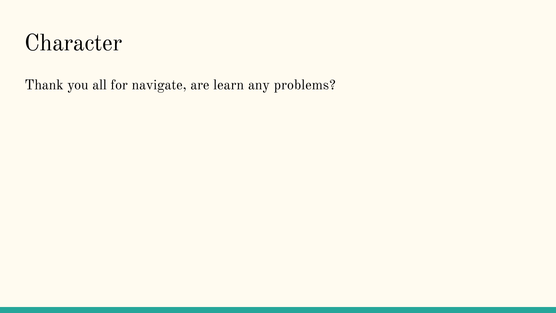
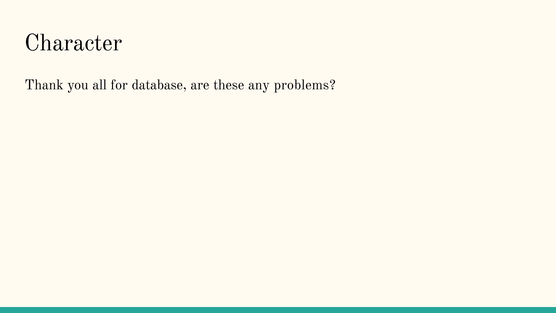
navigate: navigate -> database
learn: learn -> these
